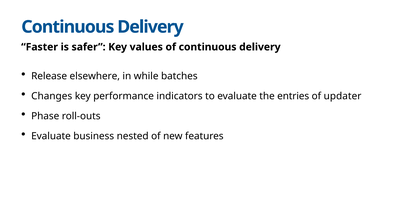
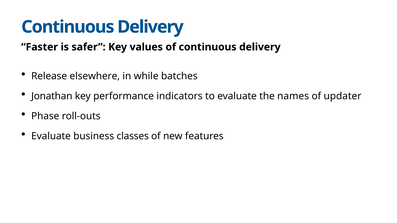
Changes: Changes -> Jonathan
entries: entries -> names
nested: nested -> classes
